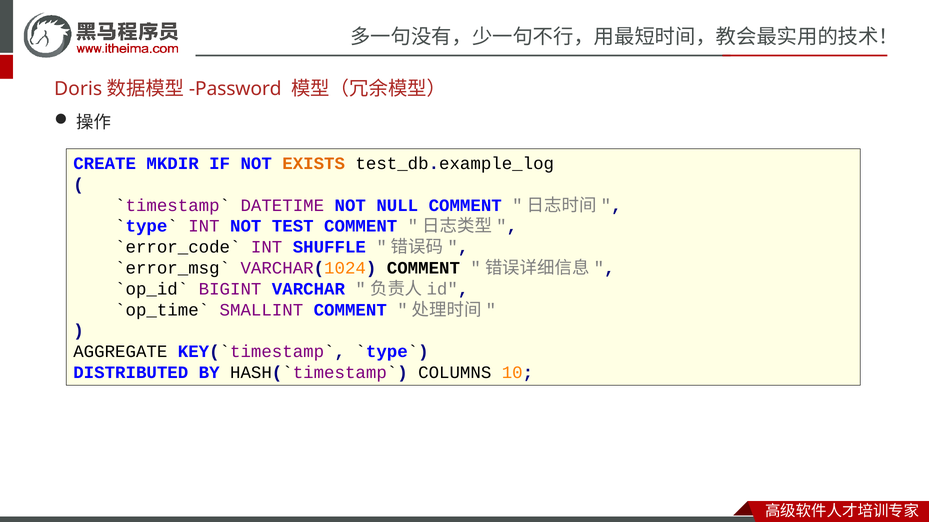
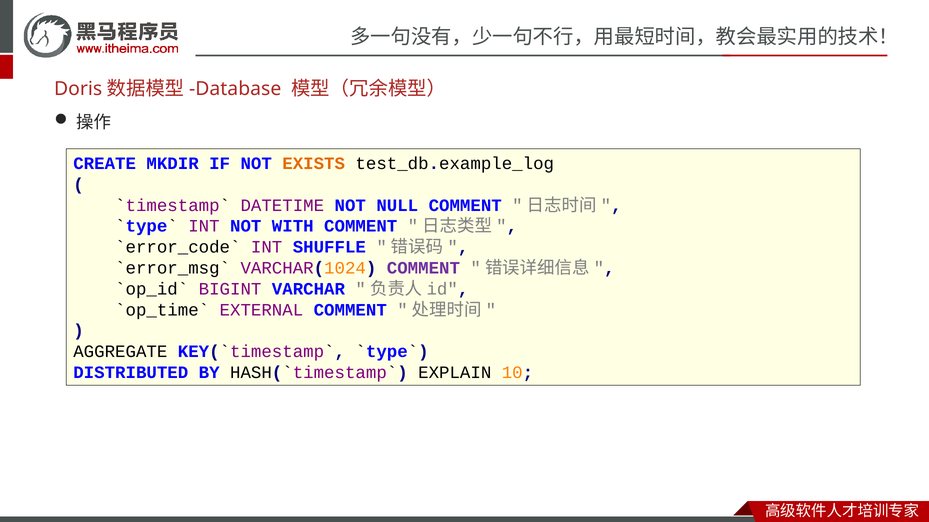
Password: Password -> Database
TEST: TEST -> WITH
COMMENT at (423, 268) colour: black -> purple
SMALLINT: SMALLINT -> EXTERNAL
COLUMNS: COLUMNS -> EXPLAIN
